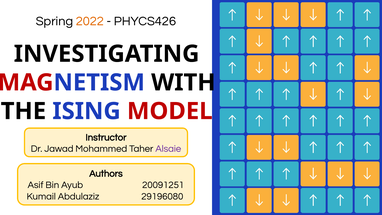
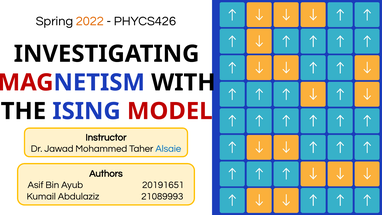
Alsaie colour: purple -> blue
20091251: 20091251 -> 20191651
29196080: 29196080 -> 21089993
